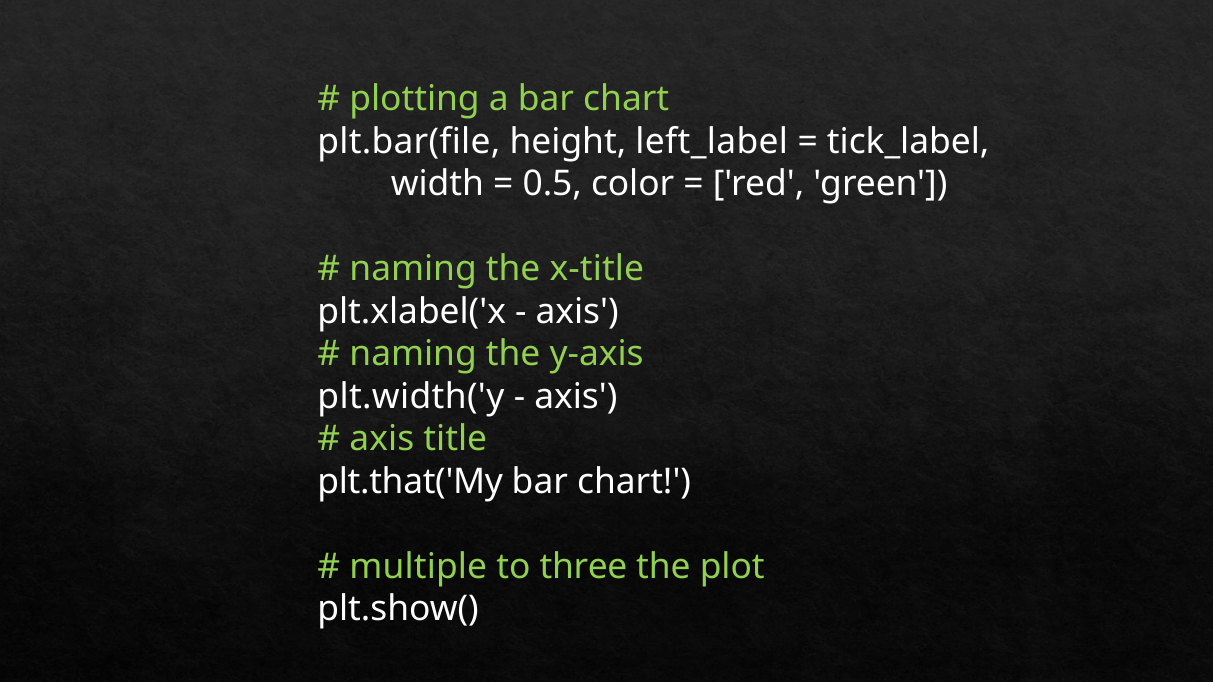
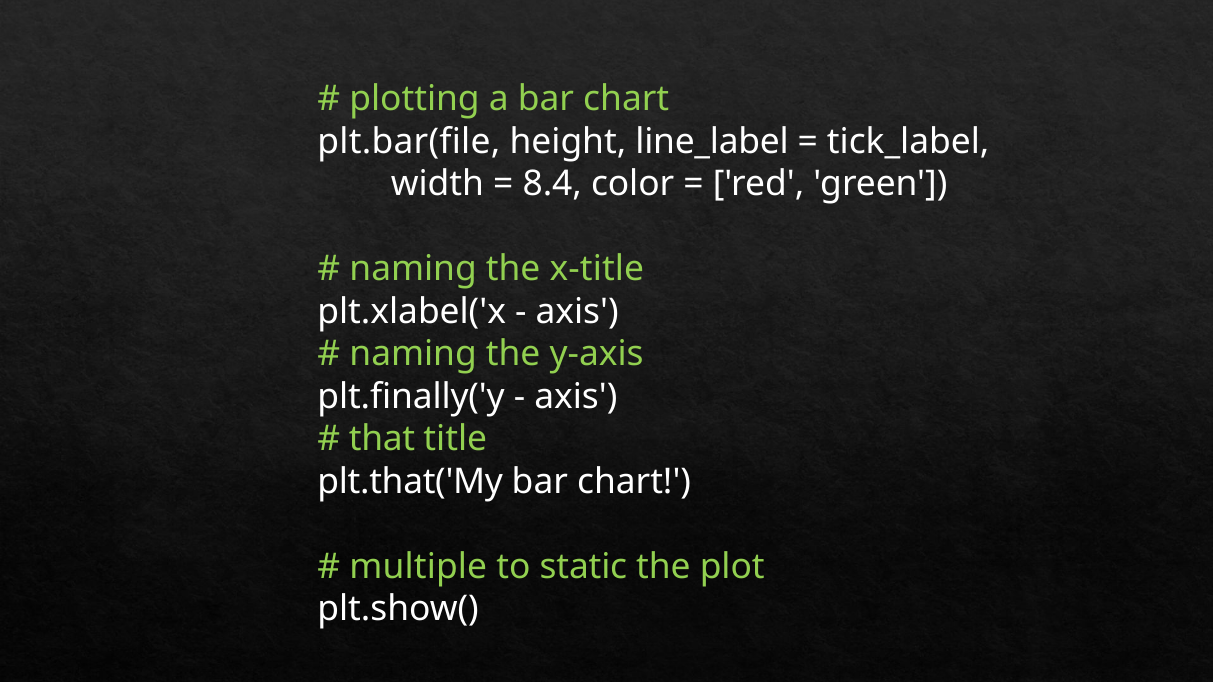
left_label: left_label -> line_label
0.5: 0.5 -> 8.4
plt.width('y: plt.width('y -> plt.finally('y
axis at (382, 439): axis -> that
three: three -> static
